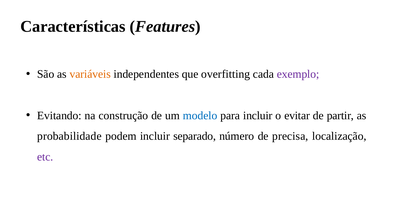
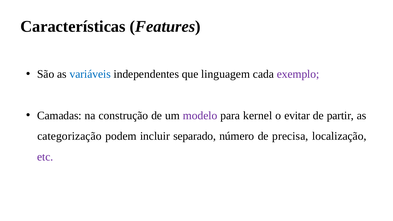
variáveis colour: orange -> blue
overfitting: overfitting -> linguagem
Evitando: Evitando -> Camadas
modelo colour: blue -> purple
para incluir: incluir -> kernel
probabilidade: probabilidade -> categorização
